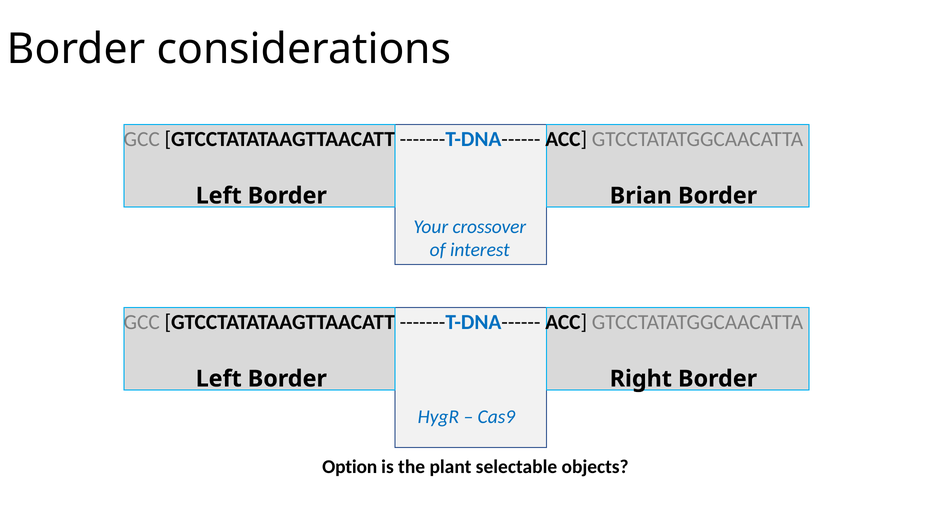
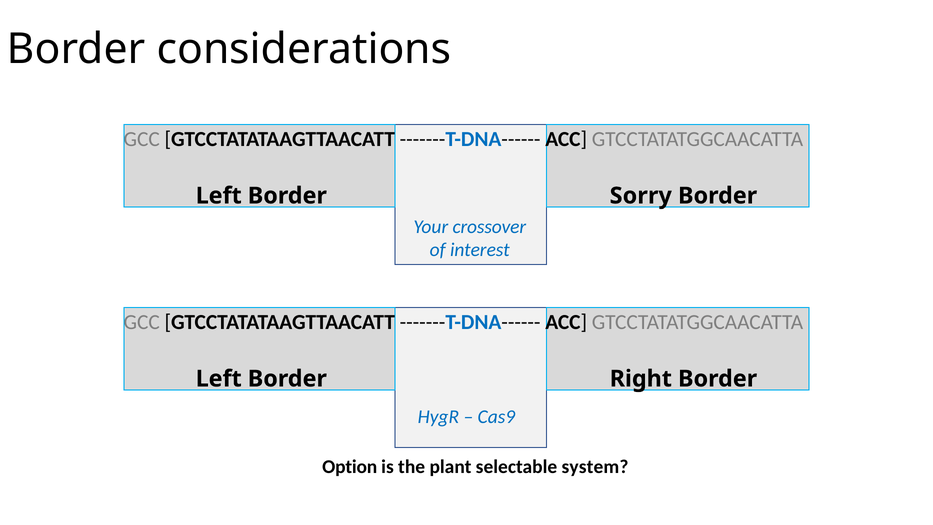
Brian: Brian -> Sorry
objects: objects -> system
